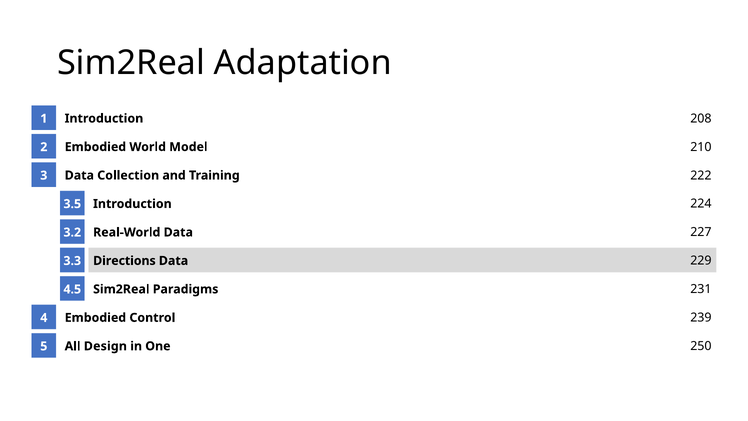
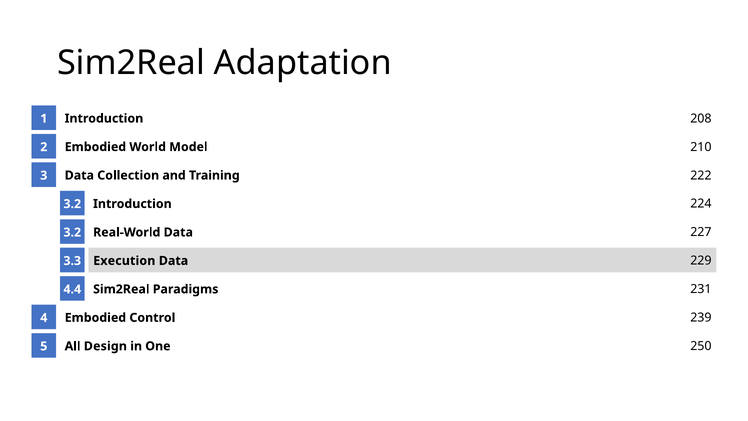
3.5 at (72, 204): 3.5 -> 3.2
Directions: Directions -> Execution
4.5: 4.5 -> 4.4
